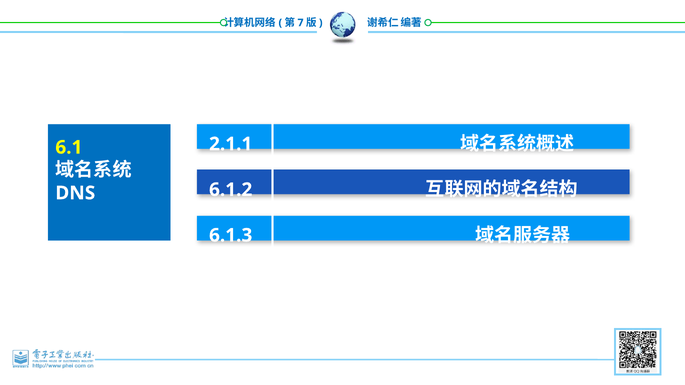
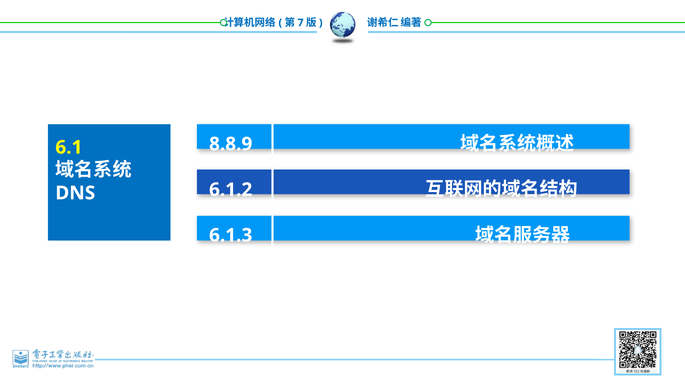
2.1.1: 2.1.1 -> 8.8.9
